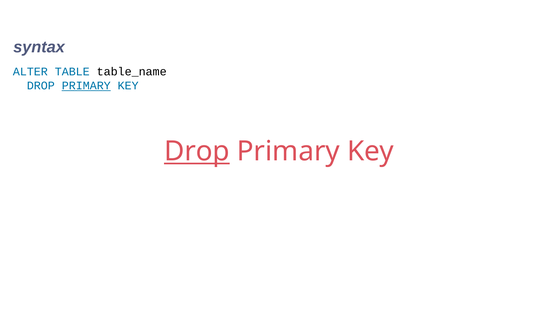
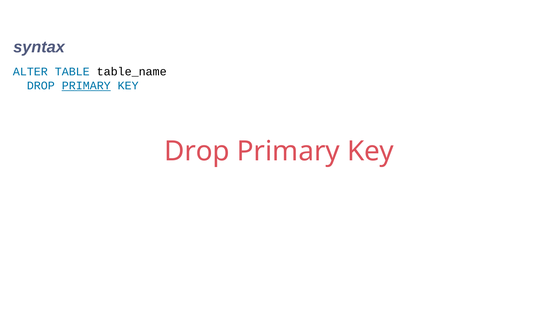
Drop at (197, 151) underline: present -> none
